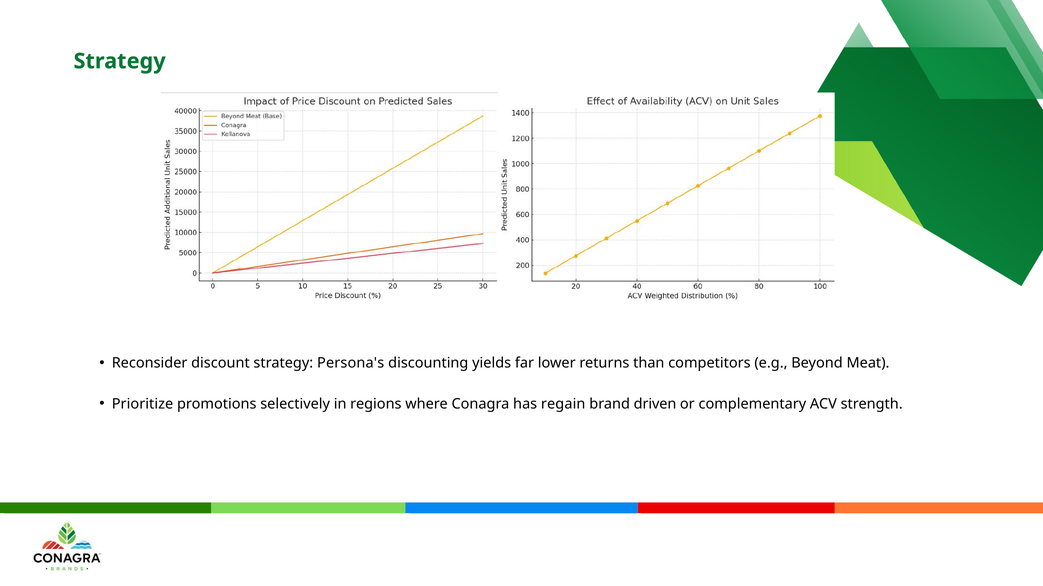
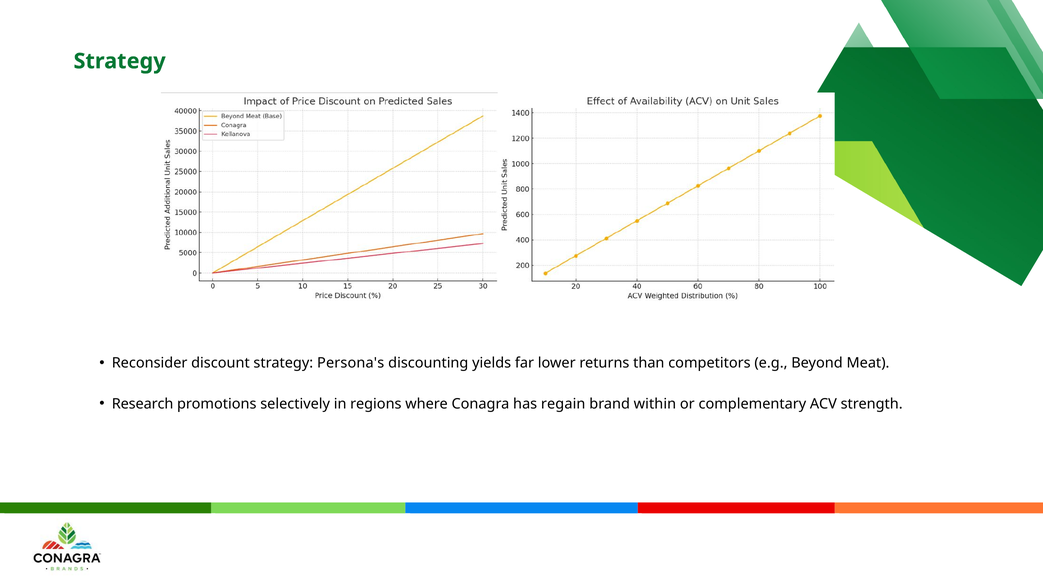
Prioritize: Prioritize -> Research
driven: driven -> within
